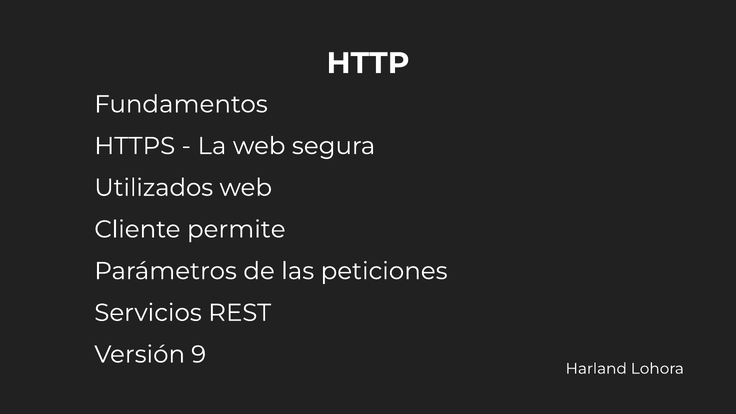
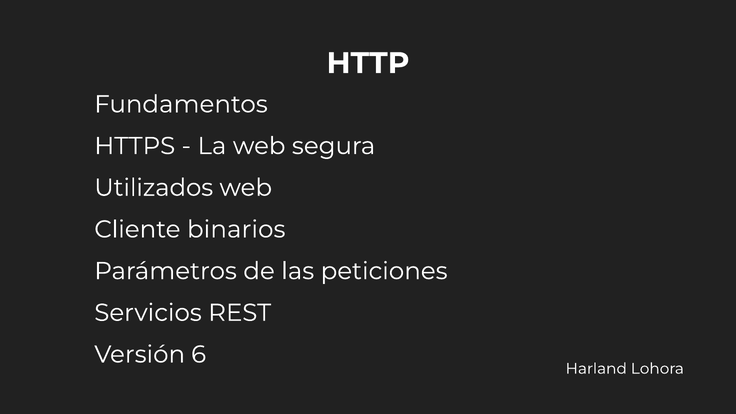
permite: permite -> binarios
9: 9 -> 6
